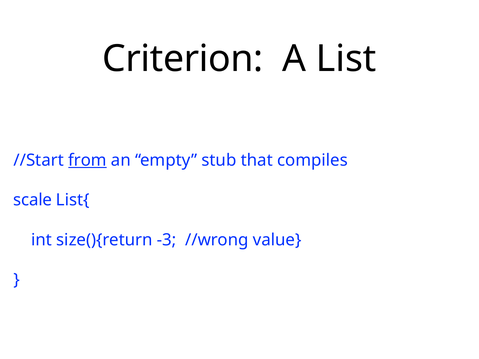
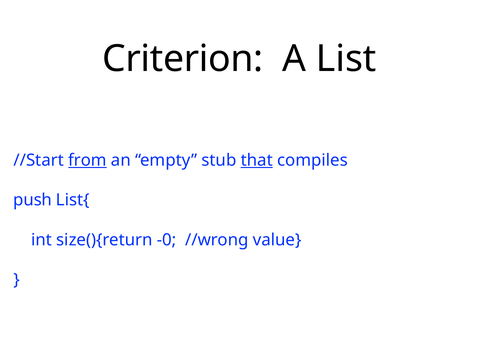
that underline: none -> present
scale: scale -> push
-3: -3 -> -0
